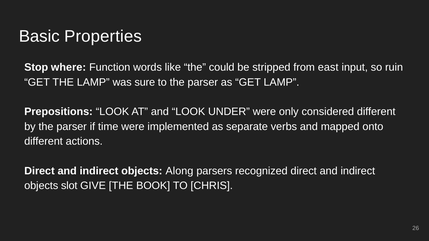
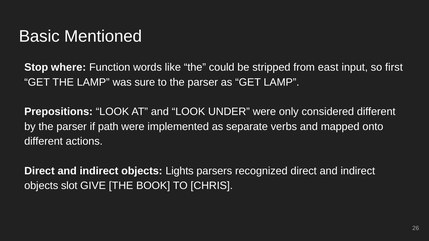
Properties: Properties -> Mentioned
ruin: ruin -> first
time: time -> path
Along: Along -> Lights
